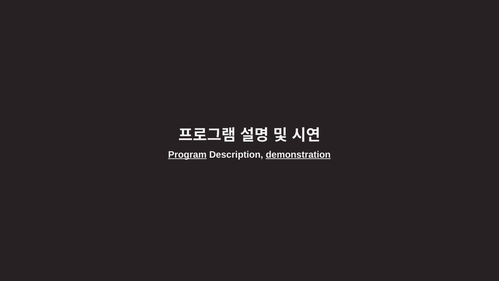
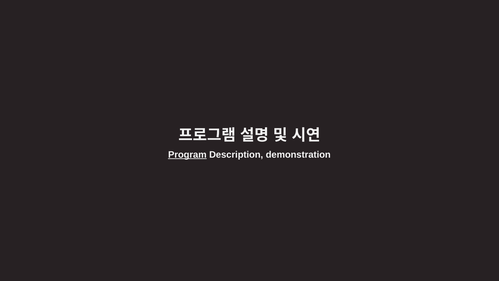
demonstration underline: present -> none
